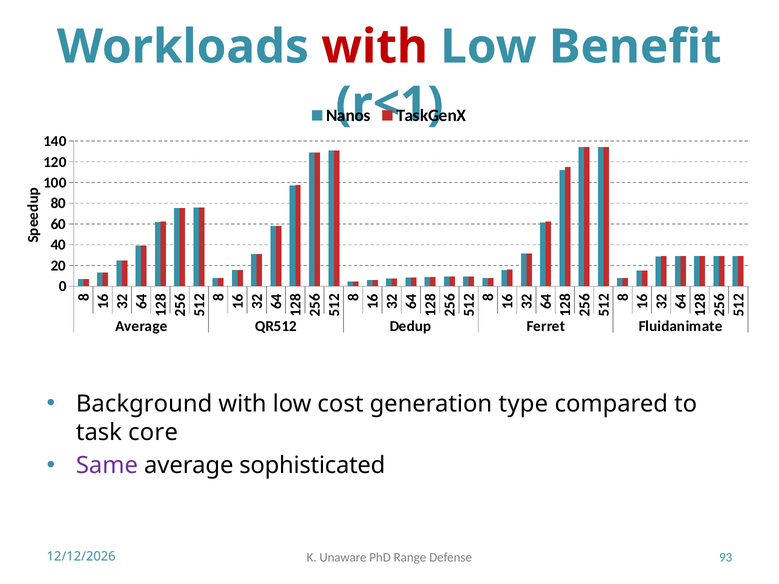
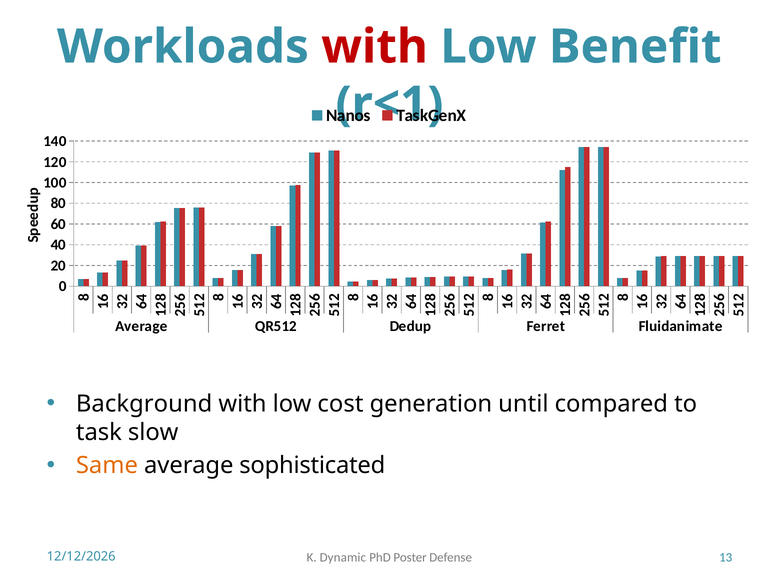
type: type -> until
core: core -> slow
Same colour: purple -> orange
Unaware: Unaware -> Dynamic
Range: Range -> Poster
93: 93 -> 13
